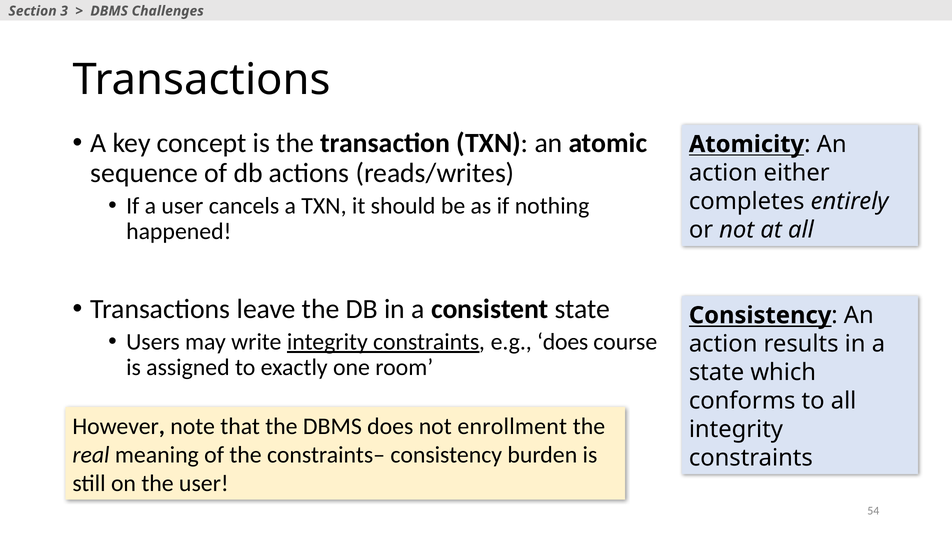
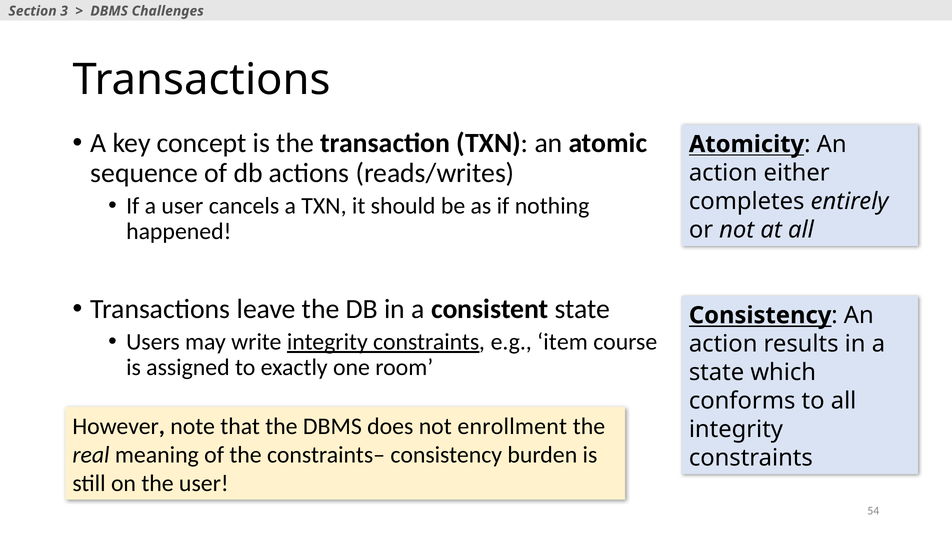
e.g does: does -> item
